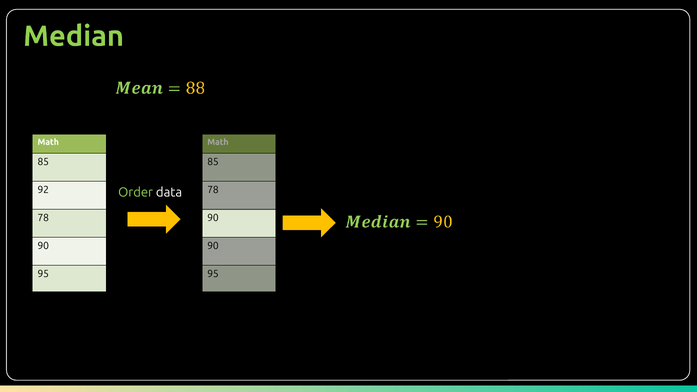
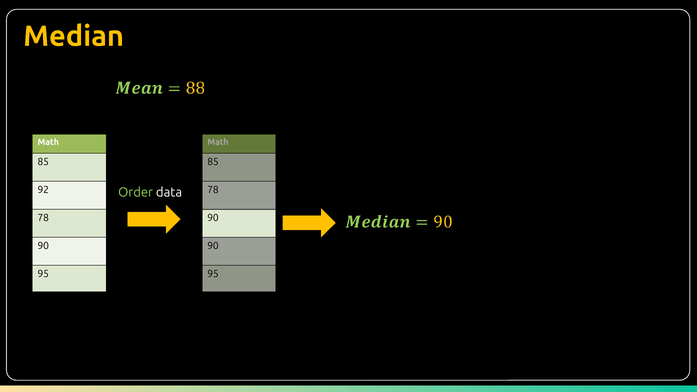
Median colour: light green -> yellow
